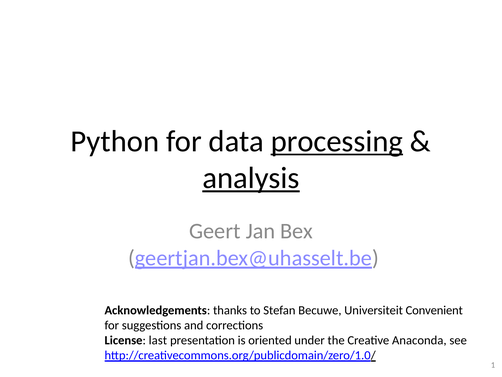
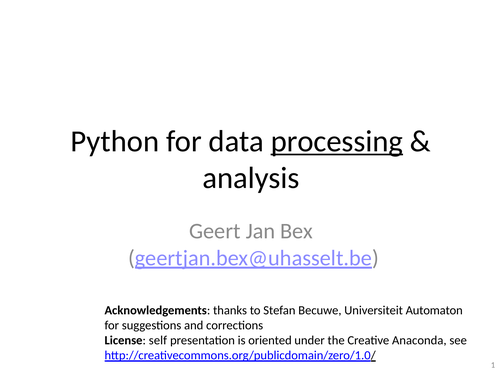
analysis underline: present -> none
Convenient: Convenient -> Automaton
last: last -> self
